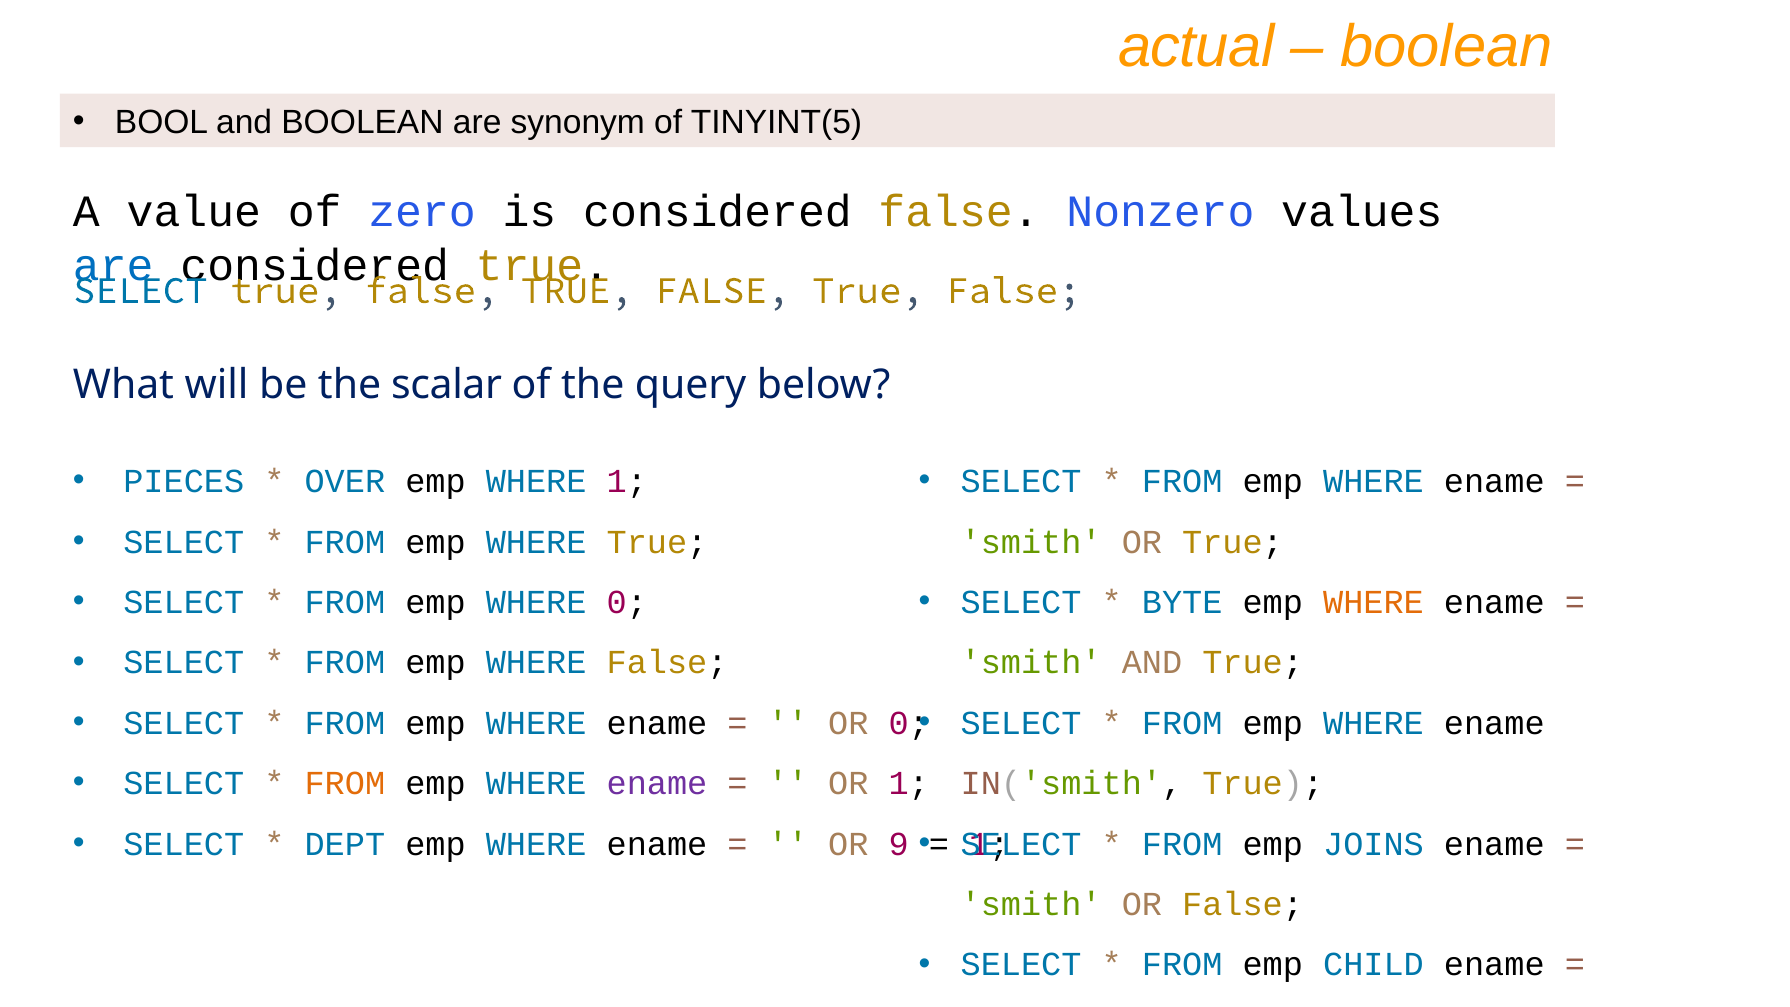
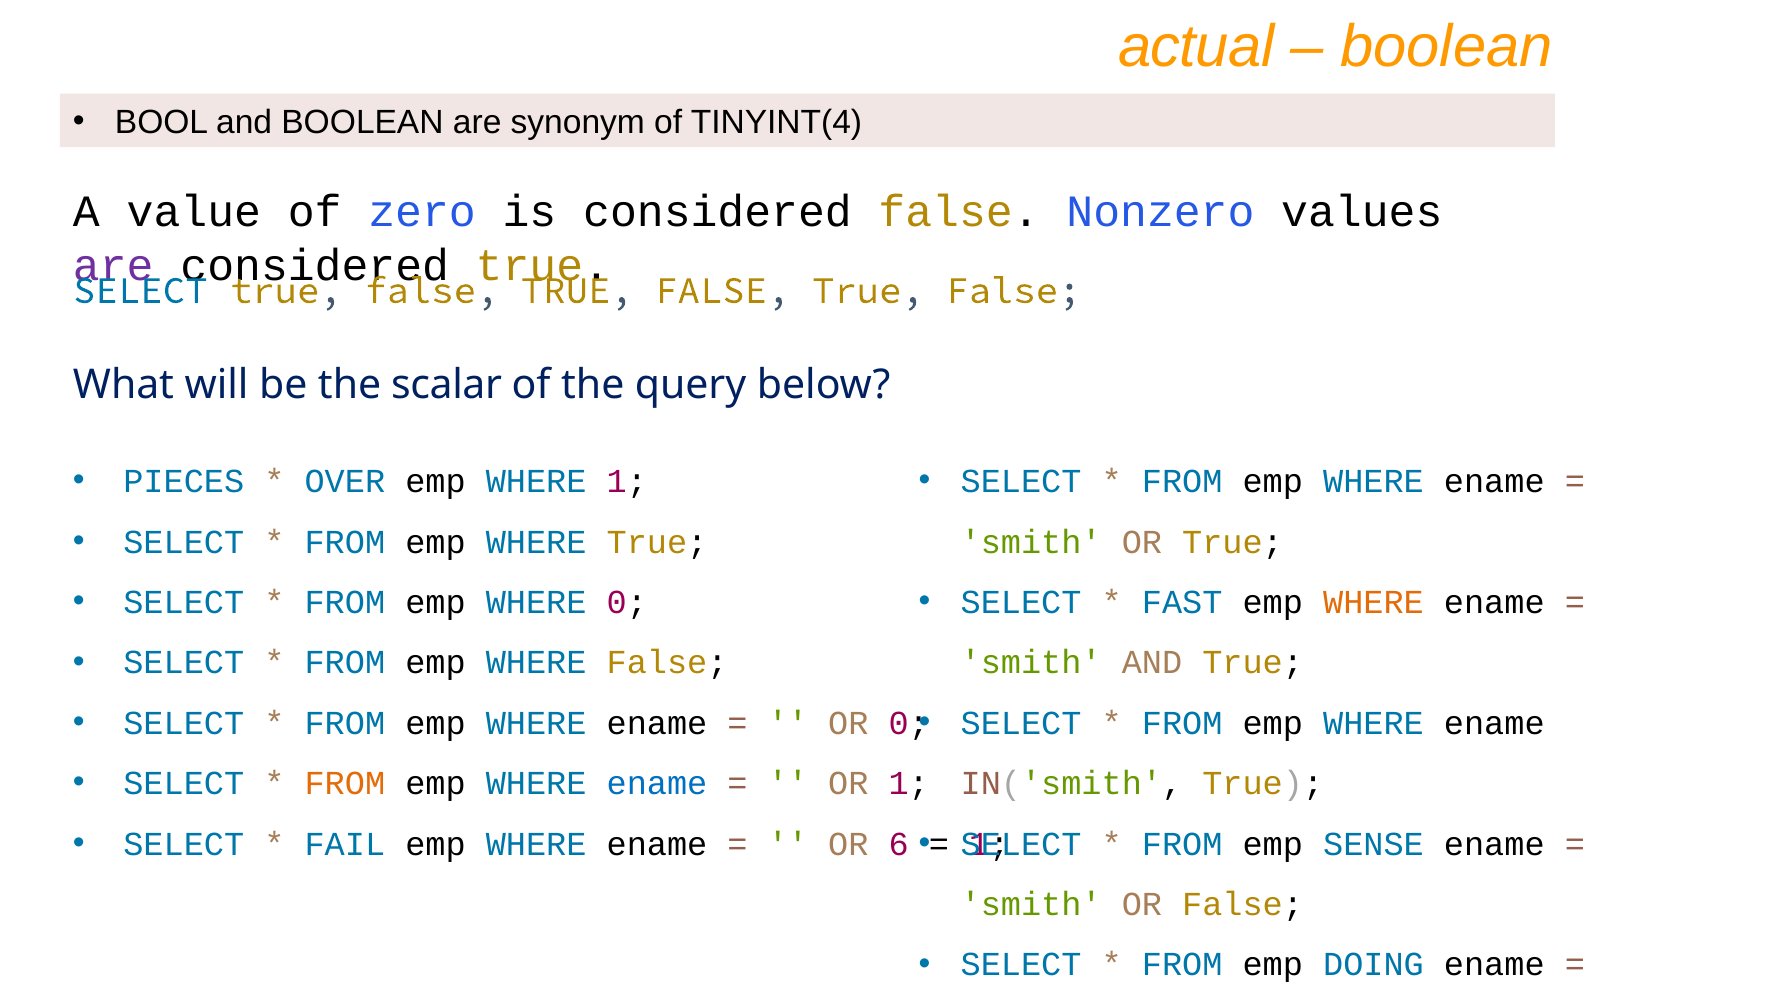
TINYINT(5: TINYINT(5 -> TINYINT(4
are at (113, 265) colour: blue -> purple
BYTE: BYTE -> FAST
ename at (657, 784) colour: purple -> blue
DEPT: DEPT -> FAIL
9: 9 -> 6
JOINS: JOINS -> SENSE
CHILD: CHILD -> DOING
